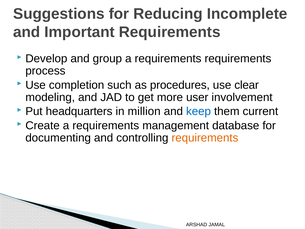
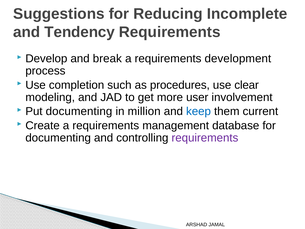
Important: Important -> Tendency
group: group -> break
requirements requirements: requirements -> development
Put headquarters: headquarters -> documenting
requirements at (205, 138) colour: orange -> purple
